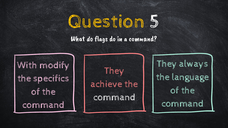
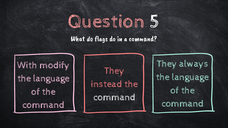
Question colour: yellow -> pink
specifics at (51, 78): specifics -> language
achieve: achieve -> instead
